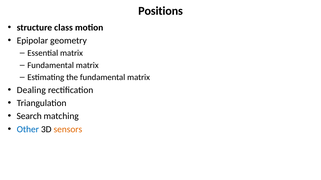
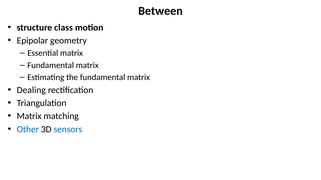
Positions: Positions -> Between
Search at (29, 116): Search -> Matrix
sensors colour: orange -> blue
